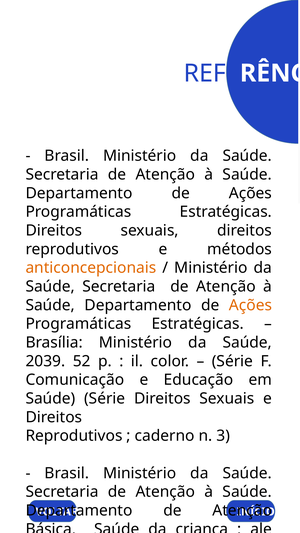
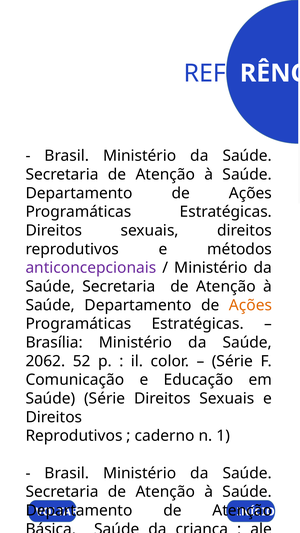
anticoncepcionais colour: orange -> purple
2039: 2039 -> 2062
3: 3 -> 1
